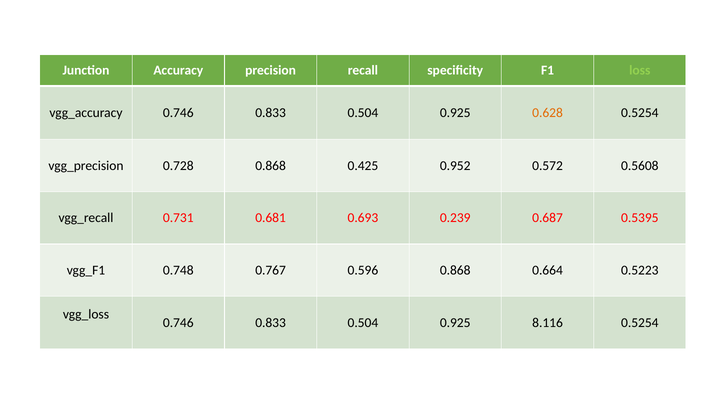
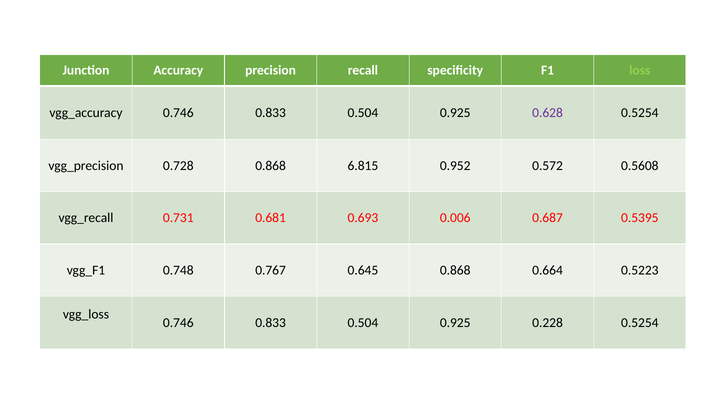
0.628 colour: orange -> purple
0.425: 0.425 -> 6.815
0.239: 0.239 -> 0.006
0.596: 0.596 -> 0.645
8.116: 8.116 -> 0.228
